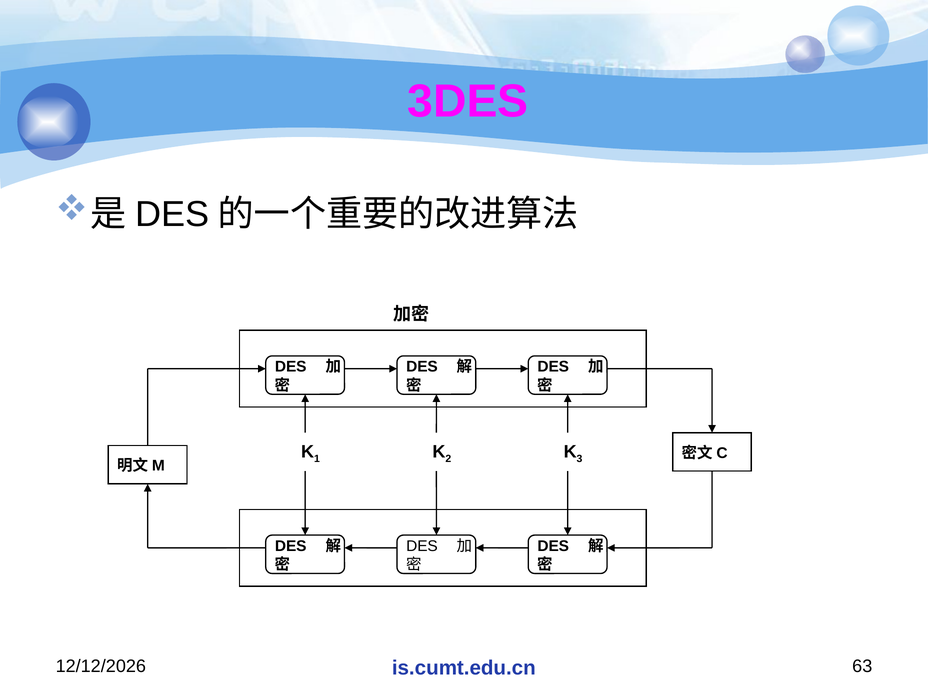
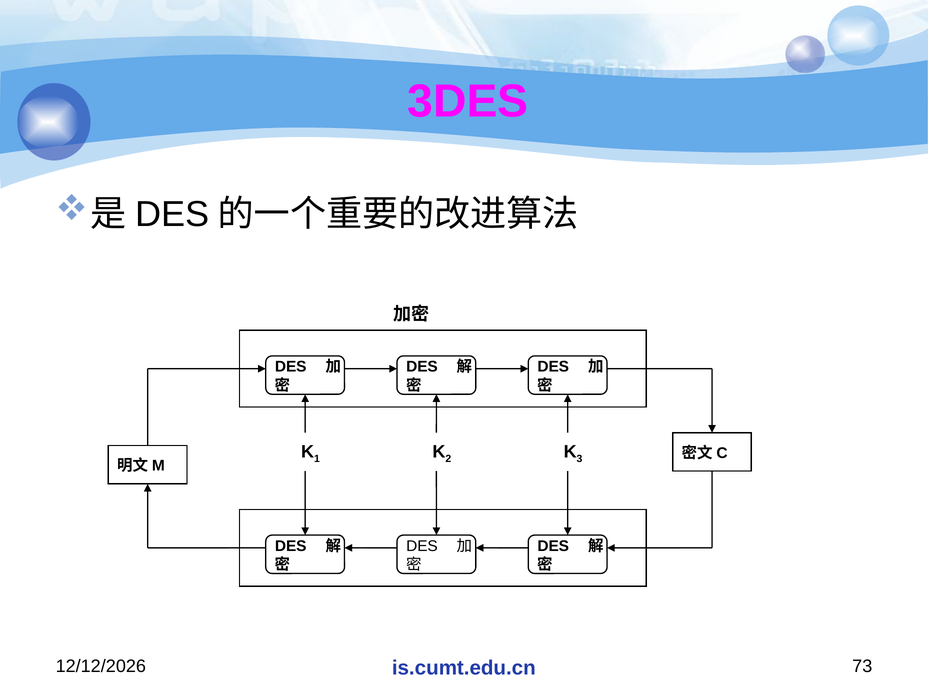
63: 63 -> 73
